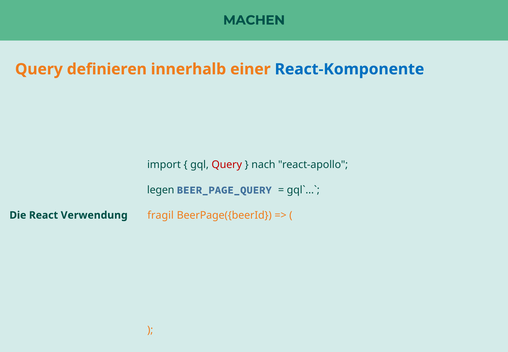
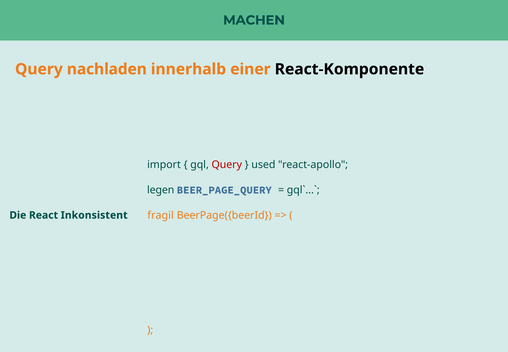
definieren: definieren -> nachladen
React-Komponente colour: blue -> black
nach: nach -> used
Verwendung: Verwendung -> Inkonsistent
